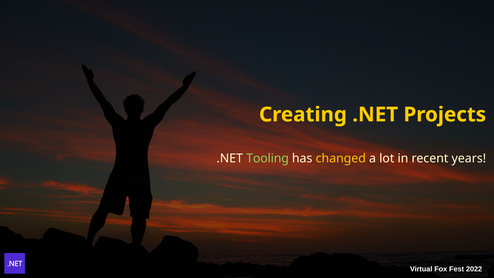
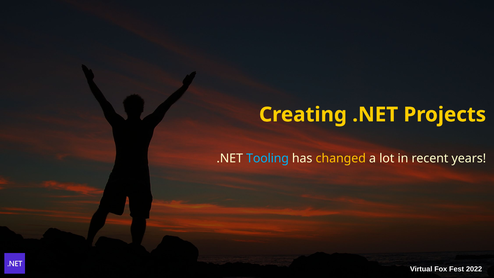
Tooling colour: light green -> light blue
